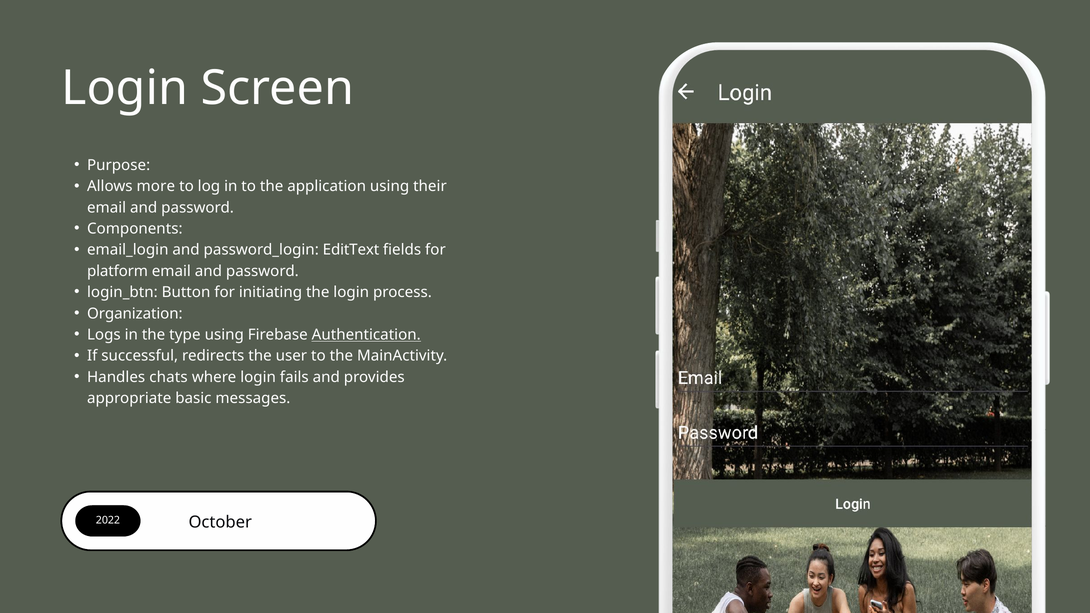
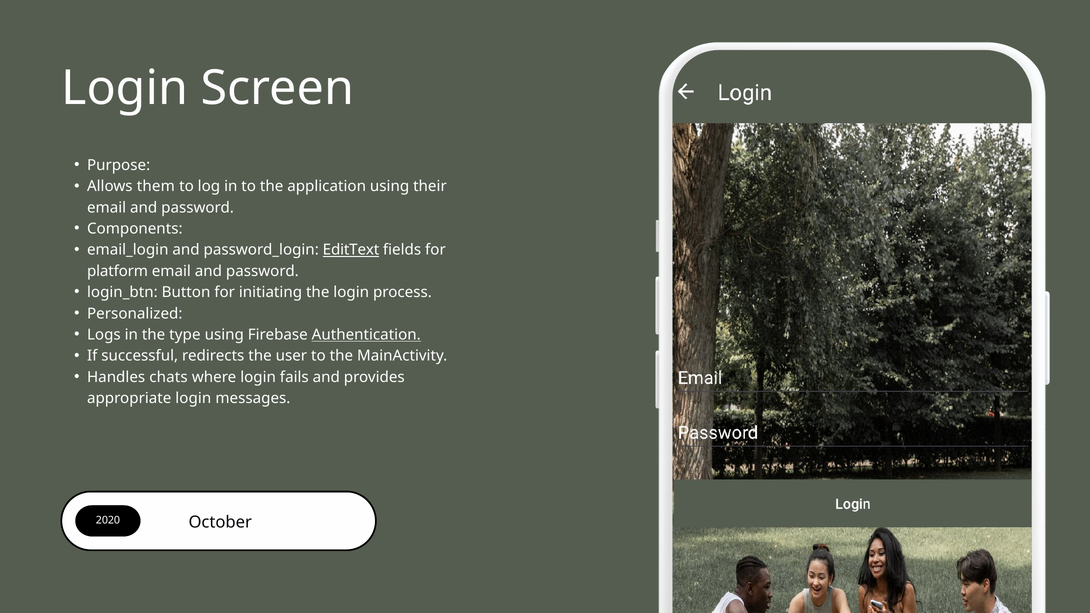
more: more -> them
EditText underline: none -> present
Organization: Organization -> Personalized
appropriate basic: basic -> login
2022: 2022 -> 2020
